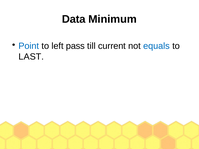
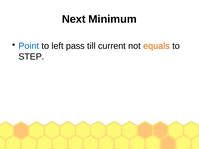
Data: Data -> Next
equals colour: blue -> orange
LAST: LAST -> STEP
